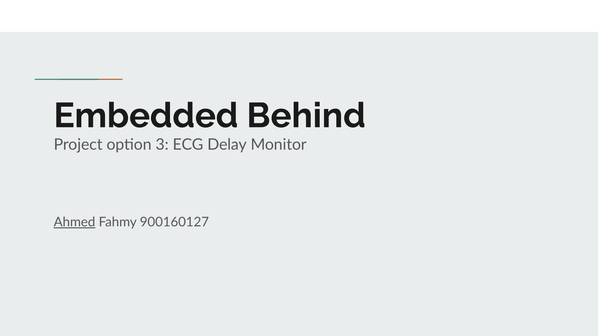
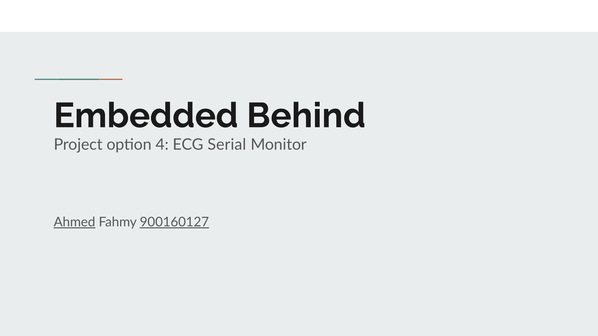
3: 3 -> 4
Delay: Delay -> Serial
900160127 underline: none -> present
